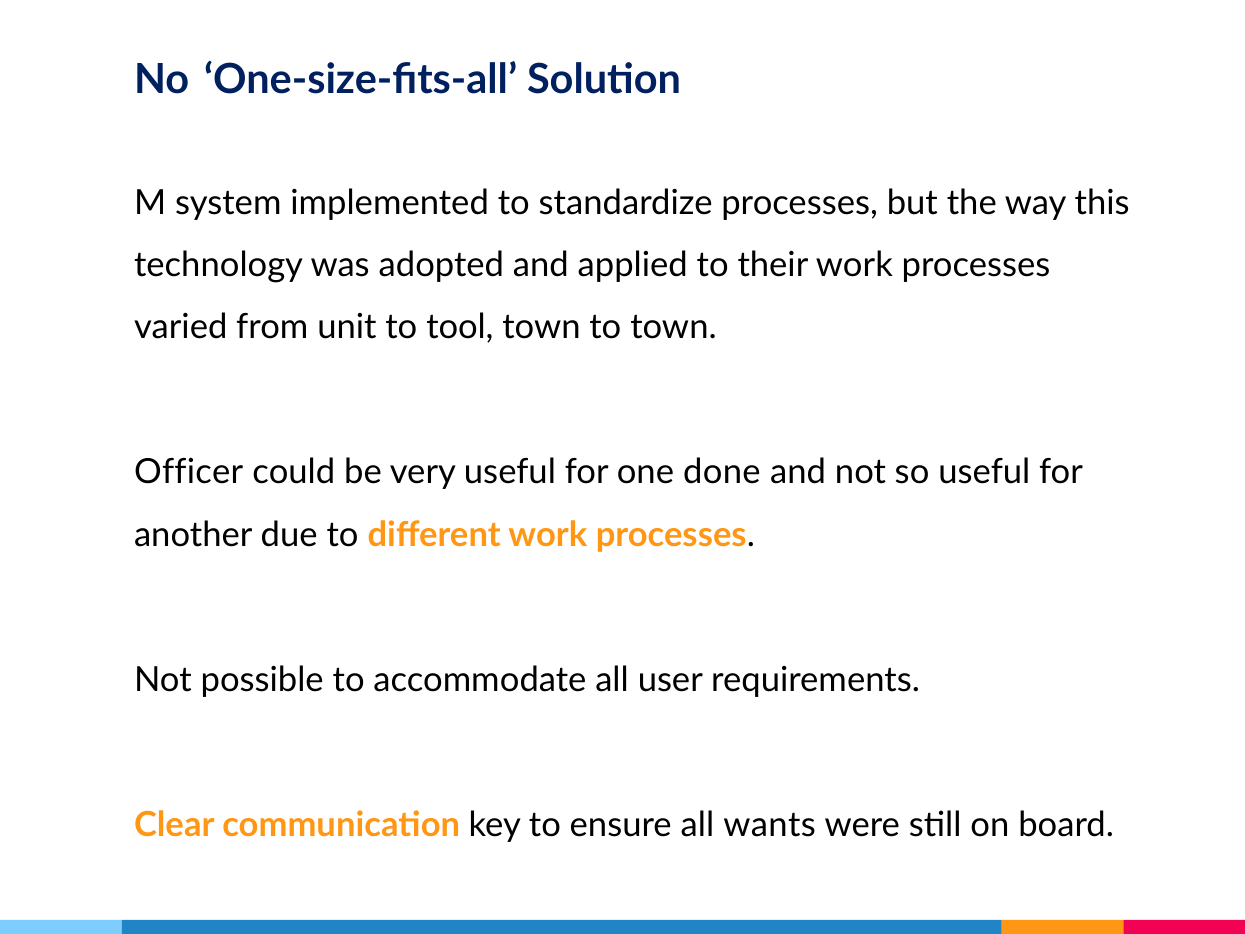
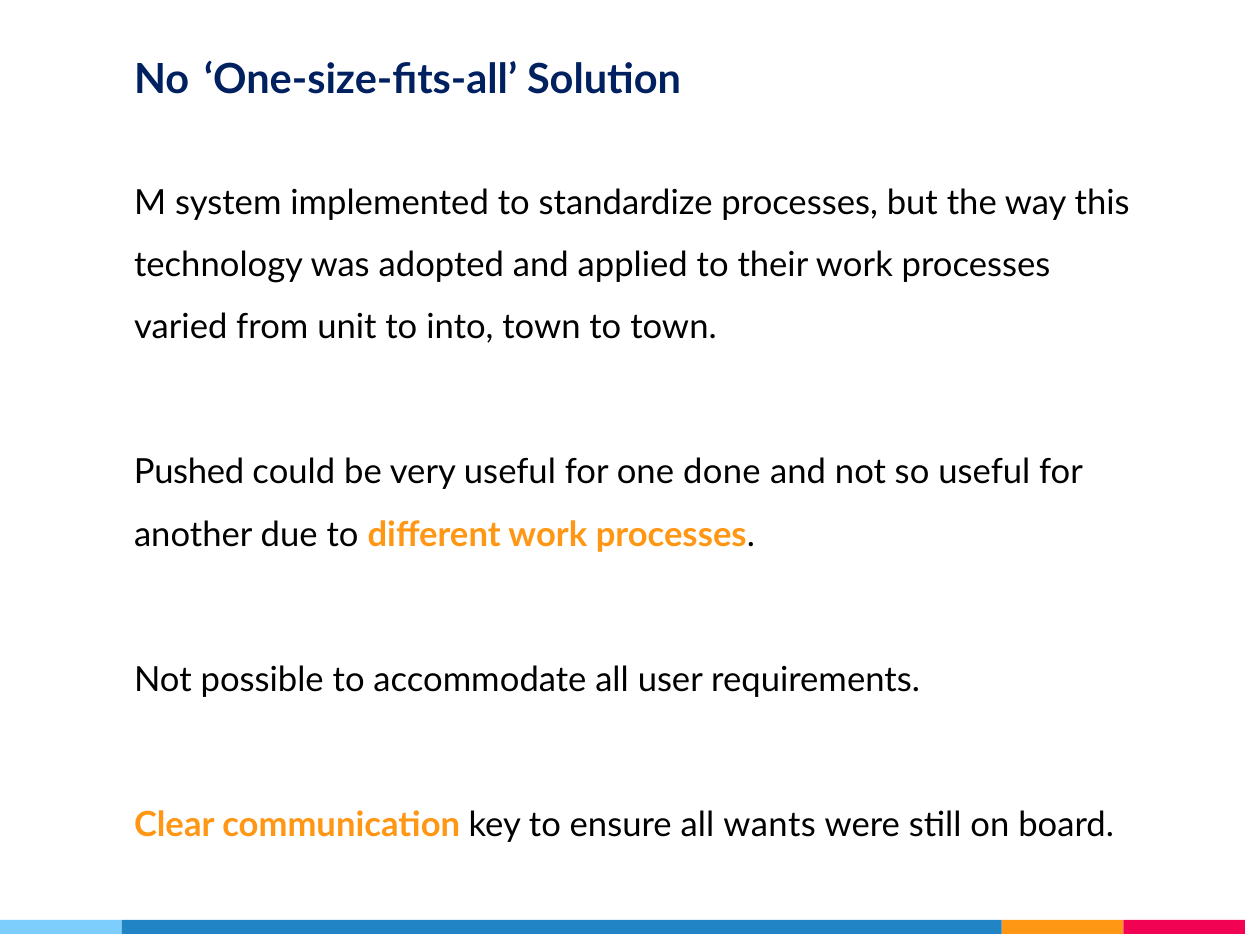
tool: tool -> into
Officer: Officer -> Pushed
